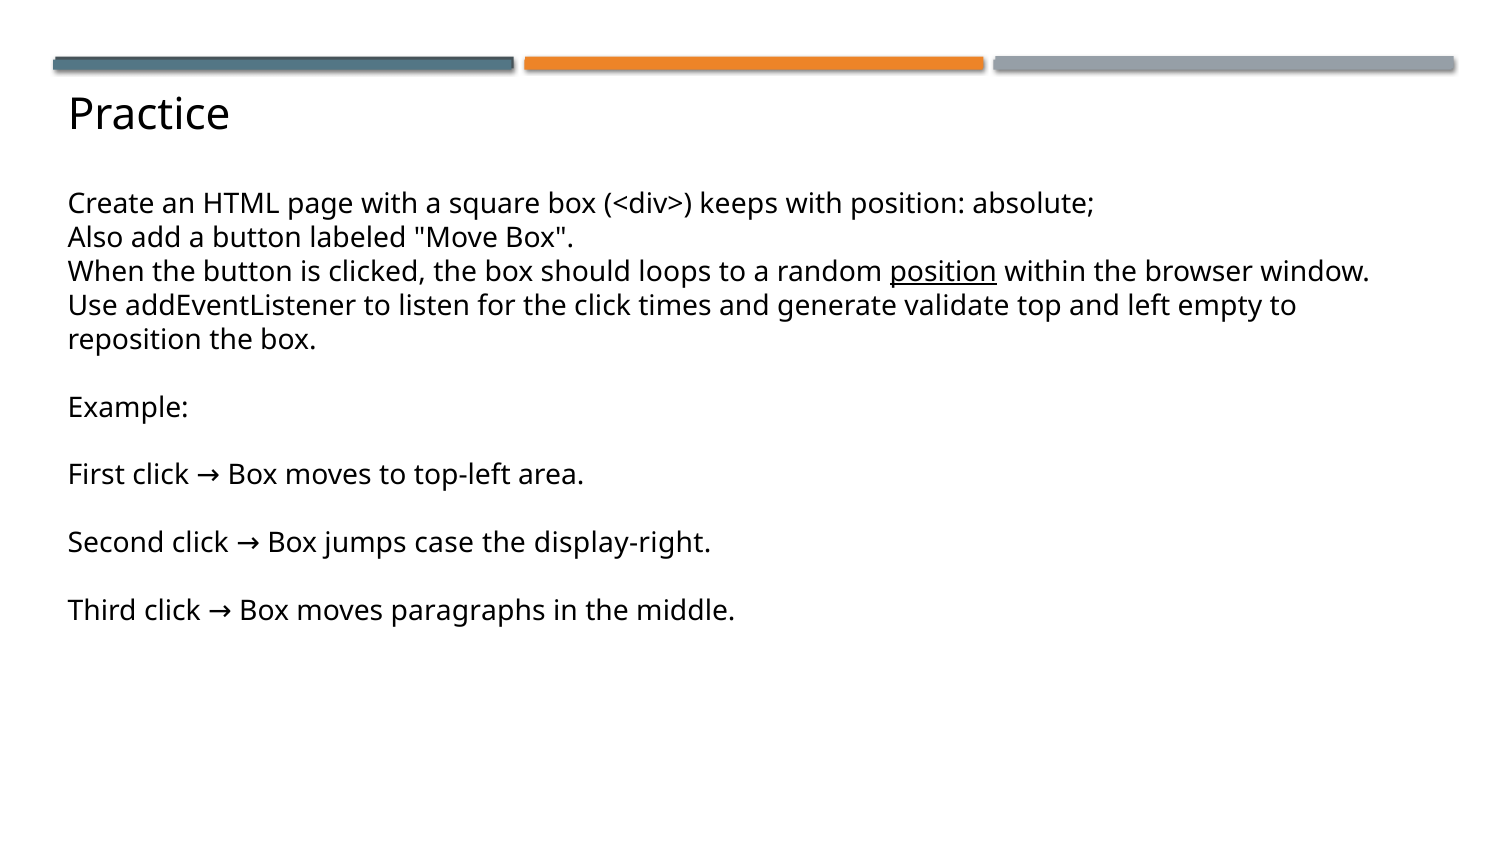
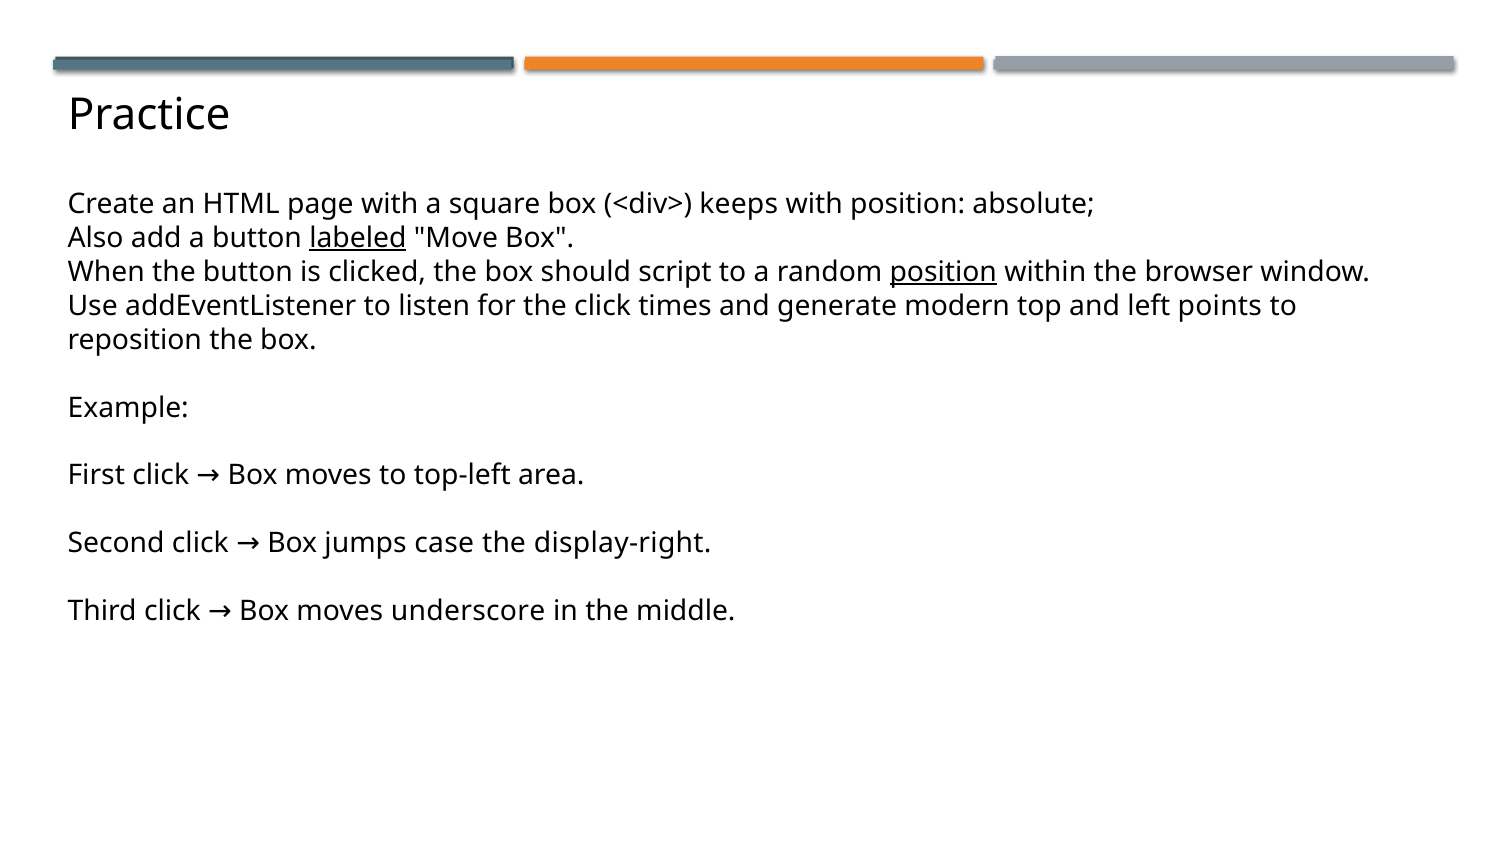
labeled underline: none -> present
loops: loops -> script
validate: validate -> modern
empty: empty -> points
paragraphs: paragraphs -> underscore
